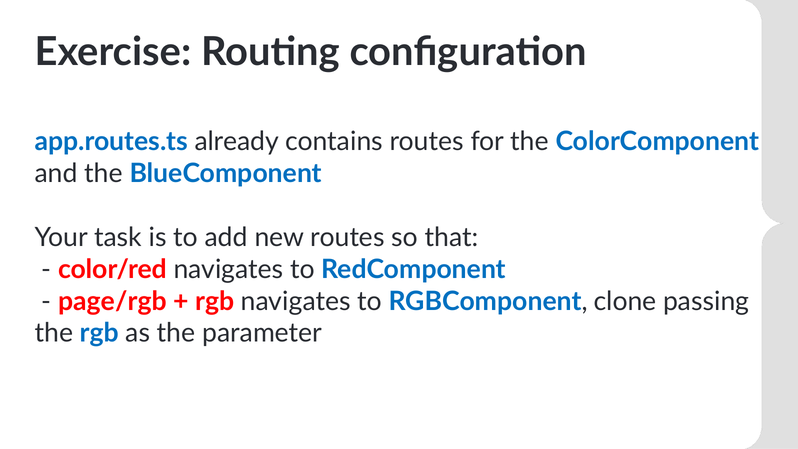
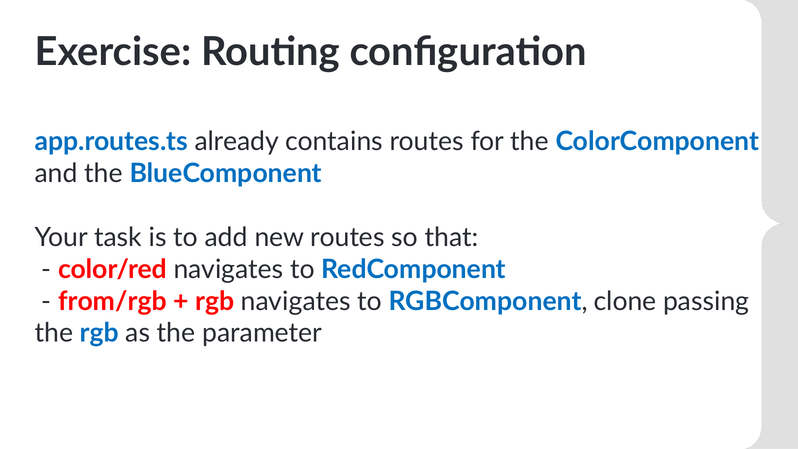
page/rgb: page/rgb -> from/rgb
